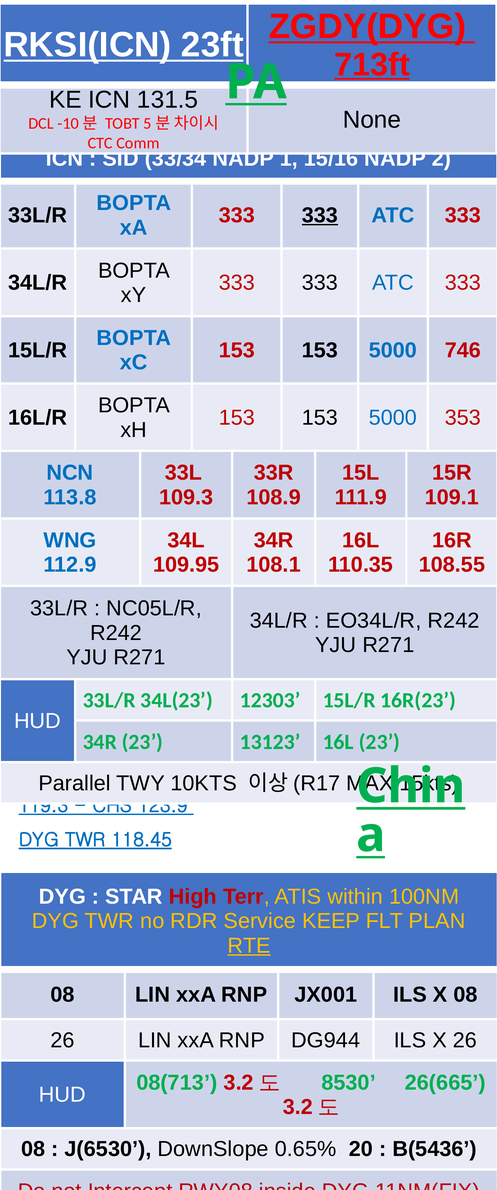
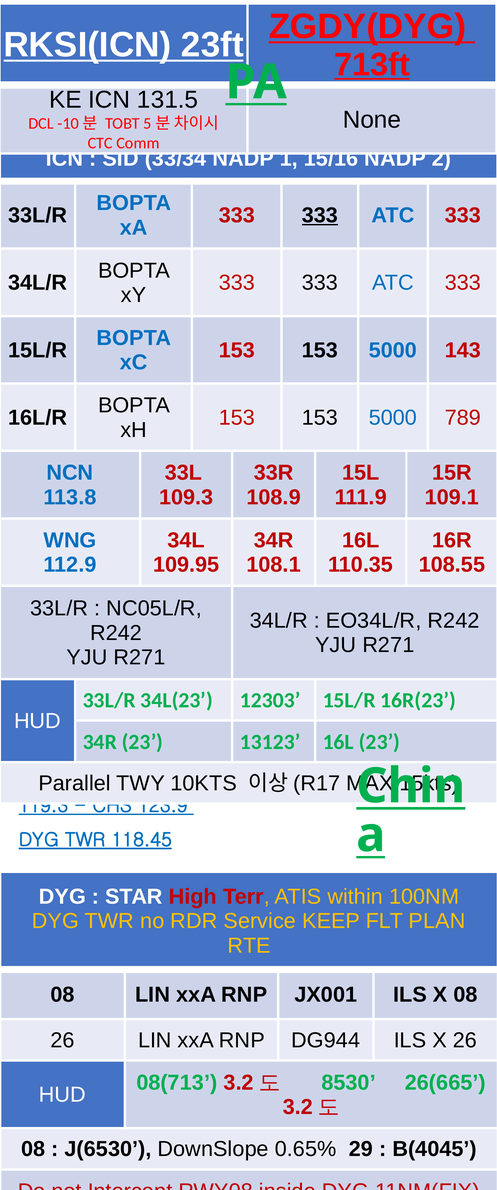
746: 746 -> 143
353: 353 -> 789
RTE underline: present -> none
20: 20 -> 29
B(5436: B(5436 -> B(4045
